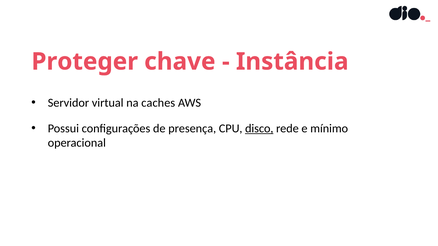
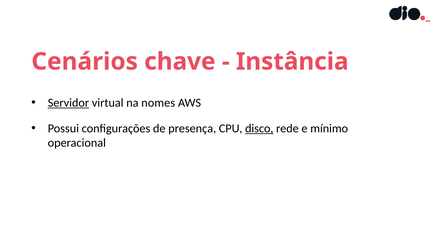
Proteger: Proteger -> Cenários
Servidor underline: none -> present
caches: caches -> nomes
